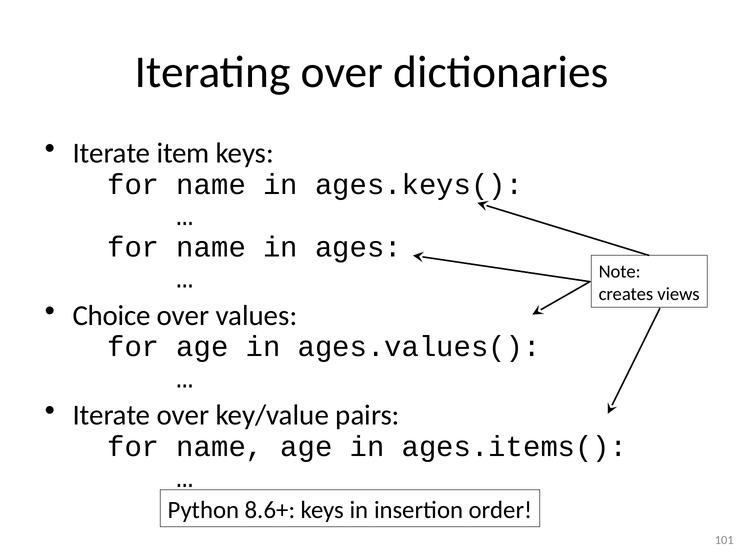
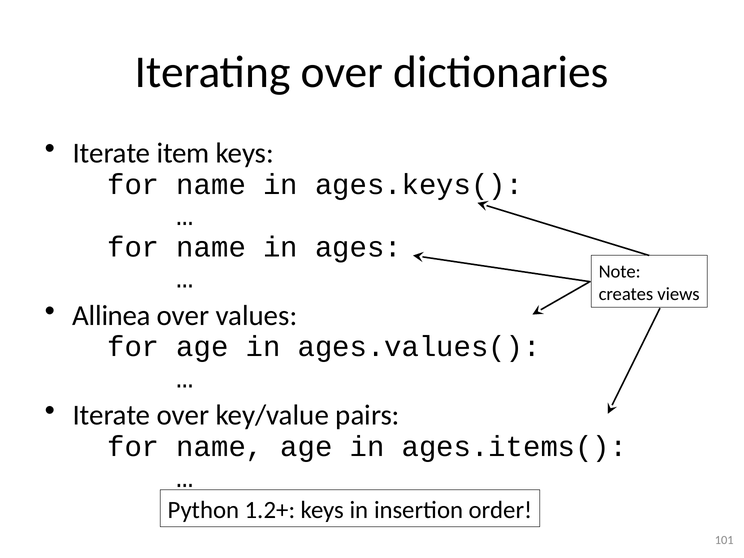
Choice: Choice -> Allinea
8.6+: 8.6+ -> 1.2+
